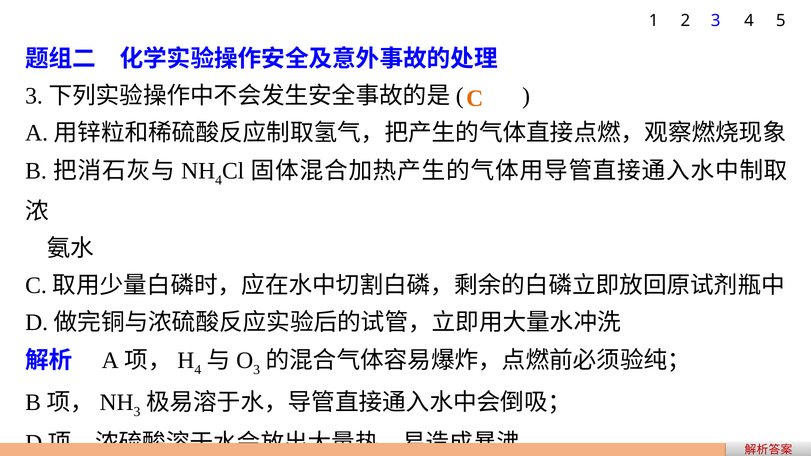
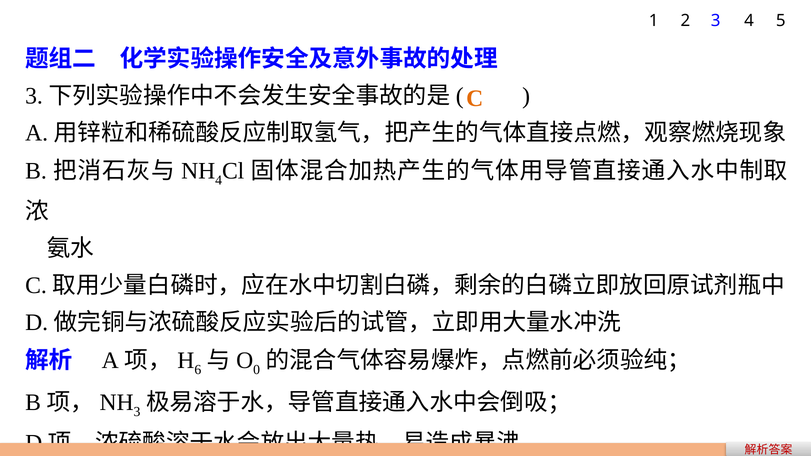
4 at (198, 370): 4 -> 6
3 at (257, 370): 3 -> 0
